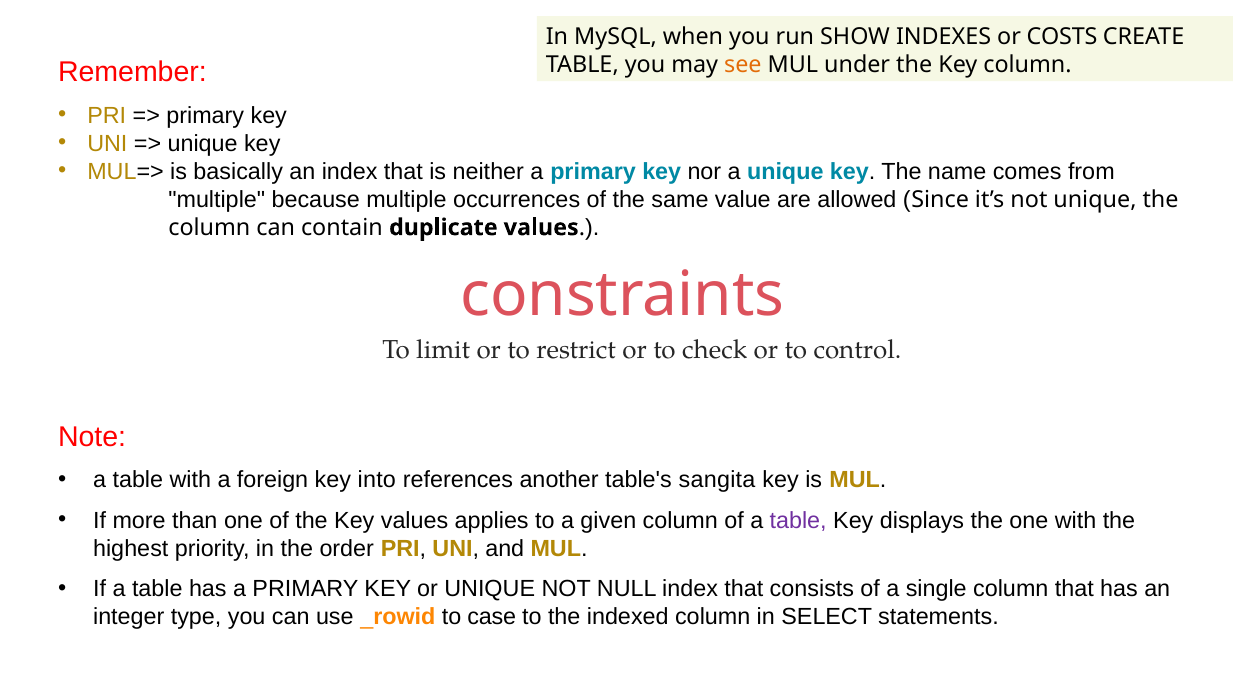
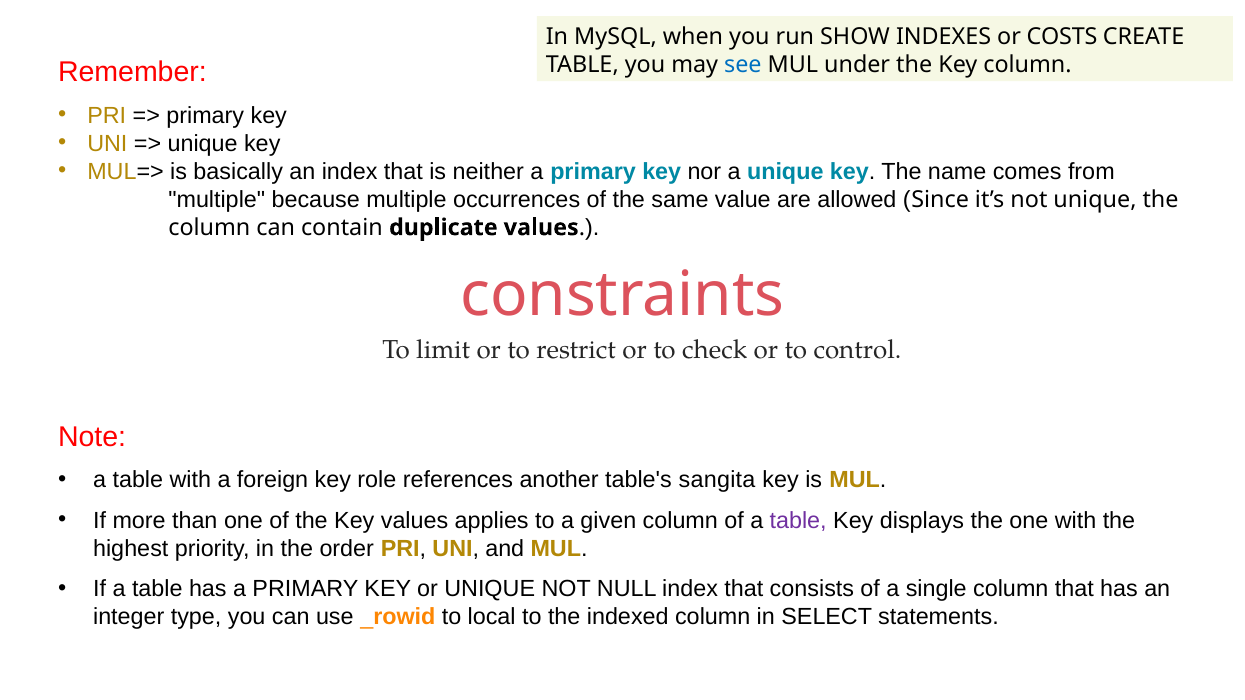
see colour: orange -> blue
into: into -> role
case: case -> local
